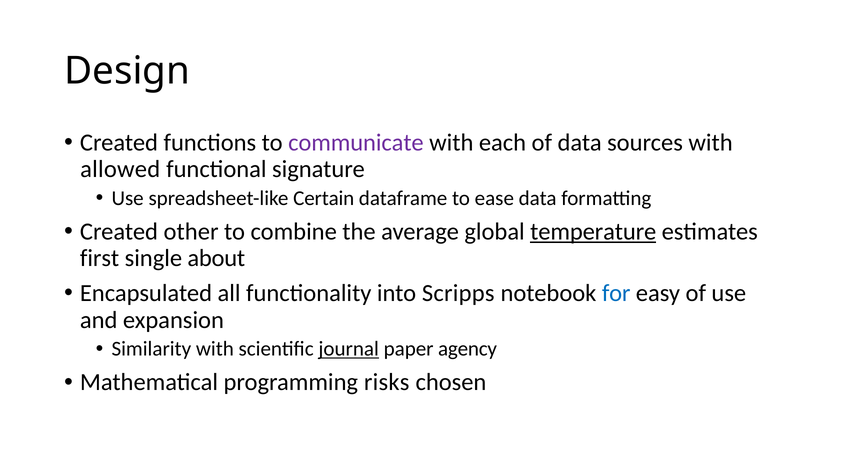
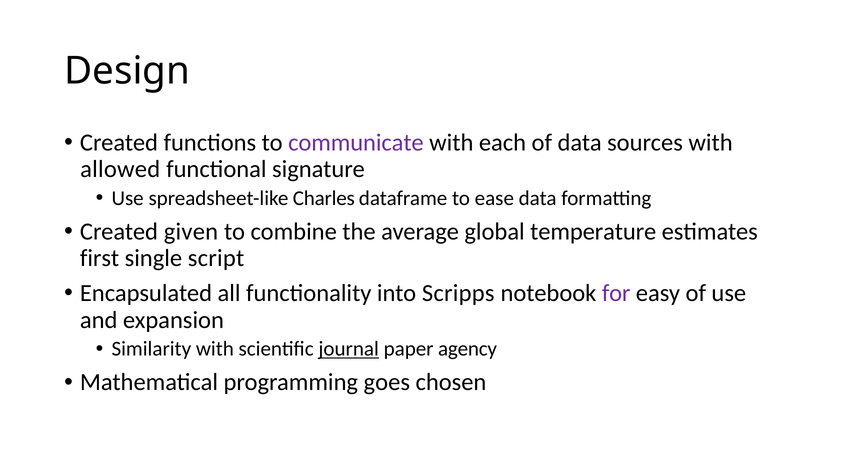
Certain: Certain -> Charles
other: other -> given
temperature underline: present -> none
about: about -> script
for colour: blue -> purple
risks: risks -> goes
